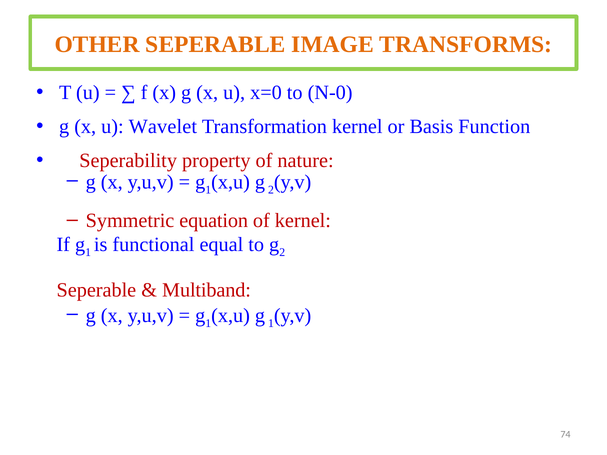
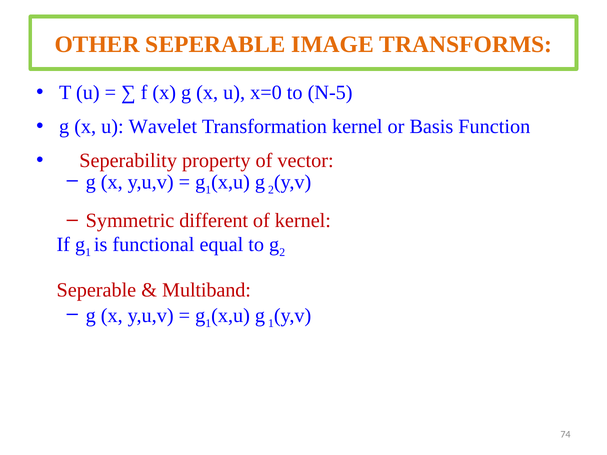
N-0: N-0 -> N-5
nature: nature -> vector
equation: equation -> different
